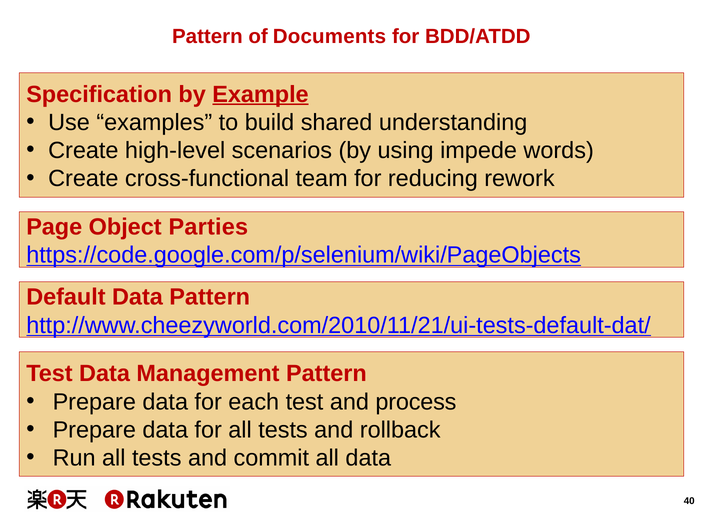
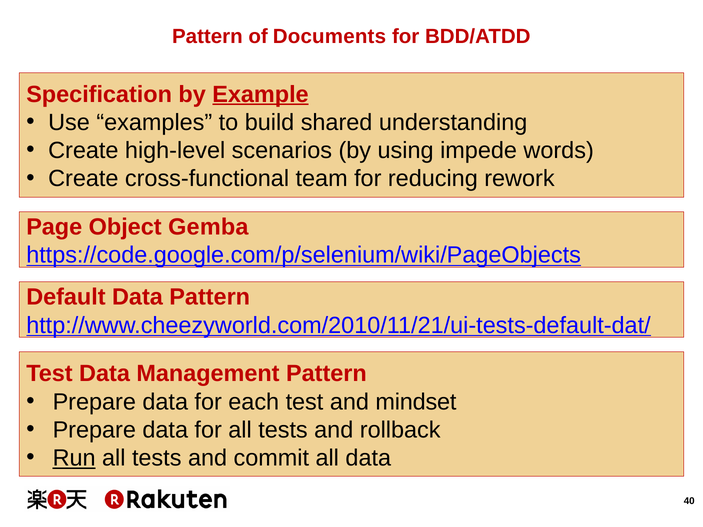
Parties: Parties -> Gemba
process: process -> mindset
Run underline: none -> present
